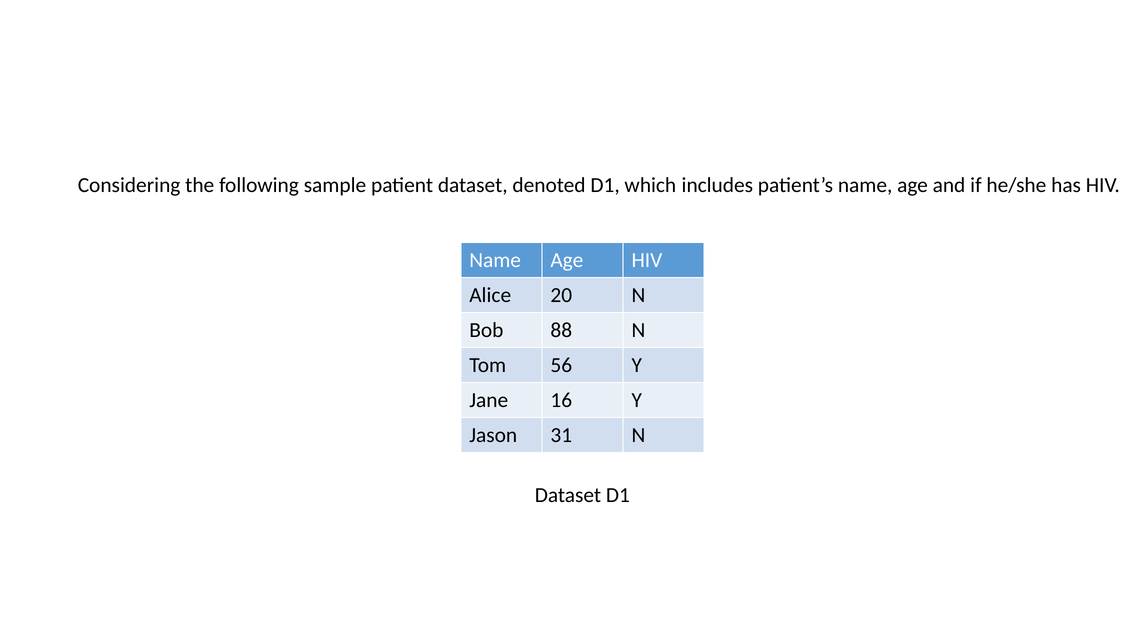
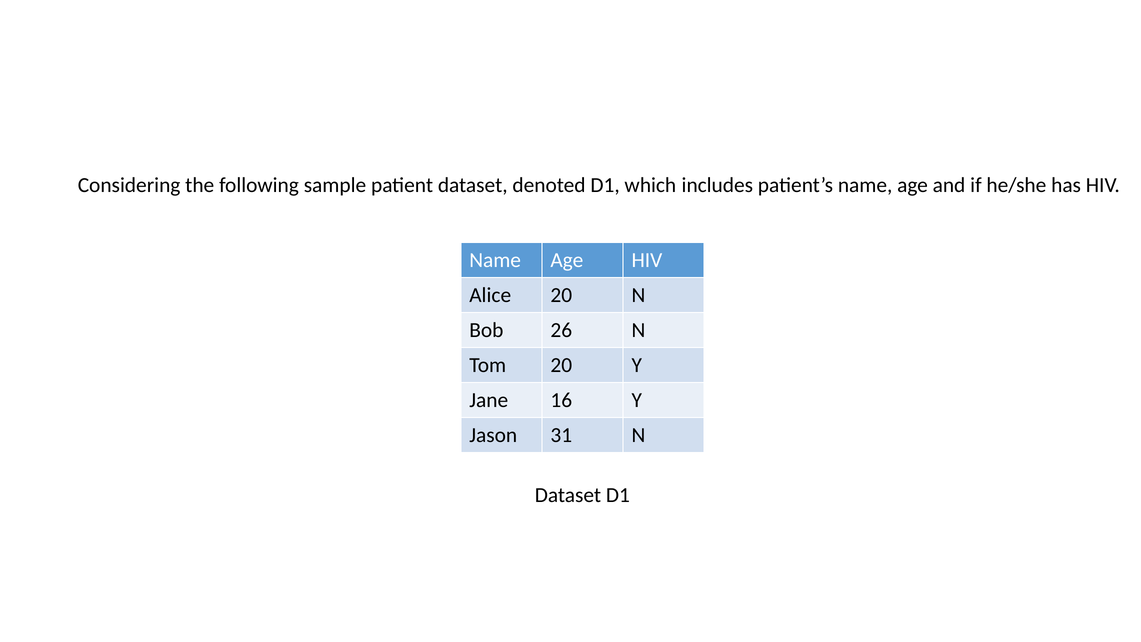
88: 88 -> 26
Tom 56: 56 -> 20
